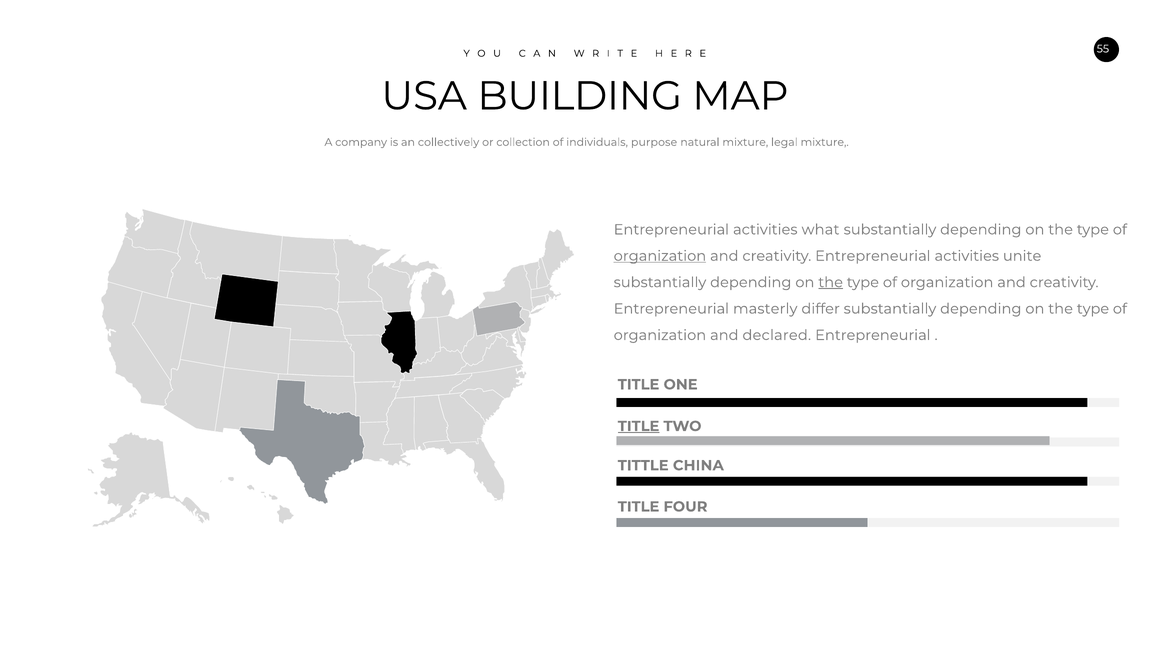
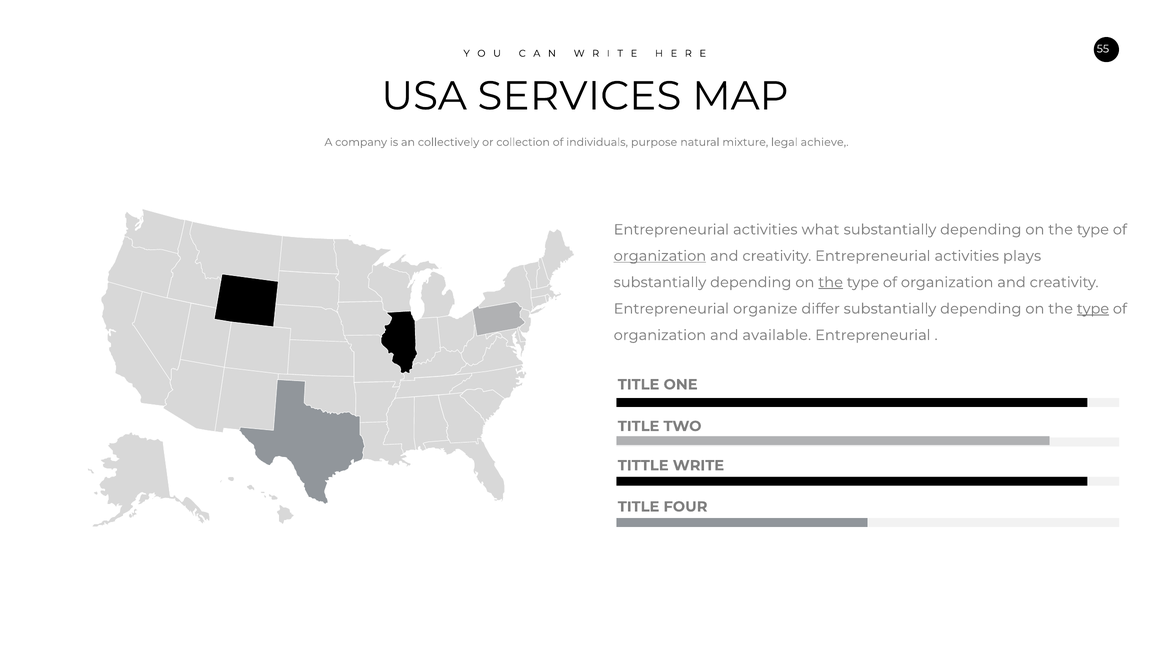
BUILDING: BUILDING -> SERVICES
legal mixture: mixture -> achieve
unite: unite -> plays
masterly: masterly -> organize
type at (1093, 309) underline: none -> present
declared: declared -> available
TITLE at (639, 426) underline: present -> none
CHINA: CHINA -> WRITE
